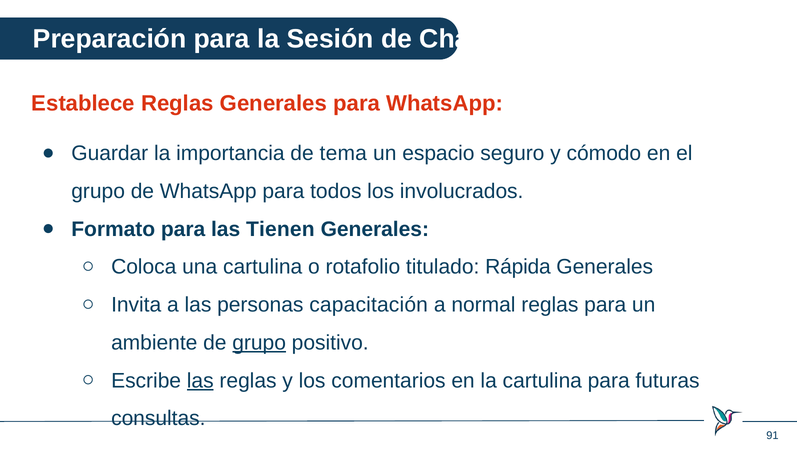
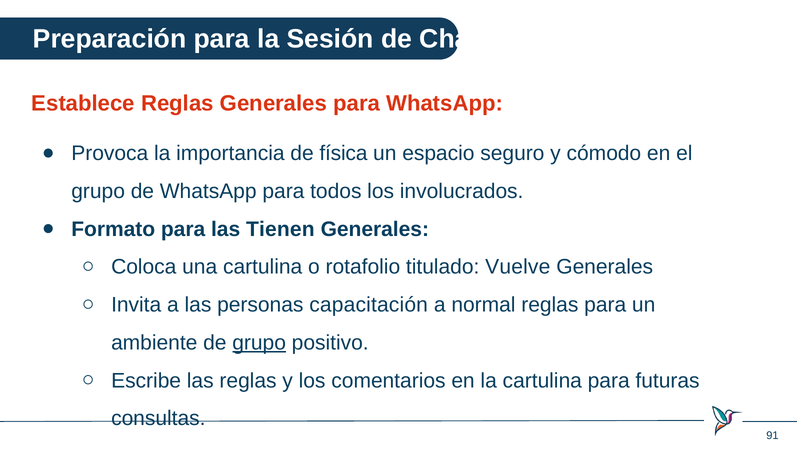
Guardar: Guardar -> Provoca
tema: tema -> física
Rápida: Rápida -> Vuelve
las at (200, 380) underline: present -> none
